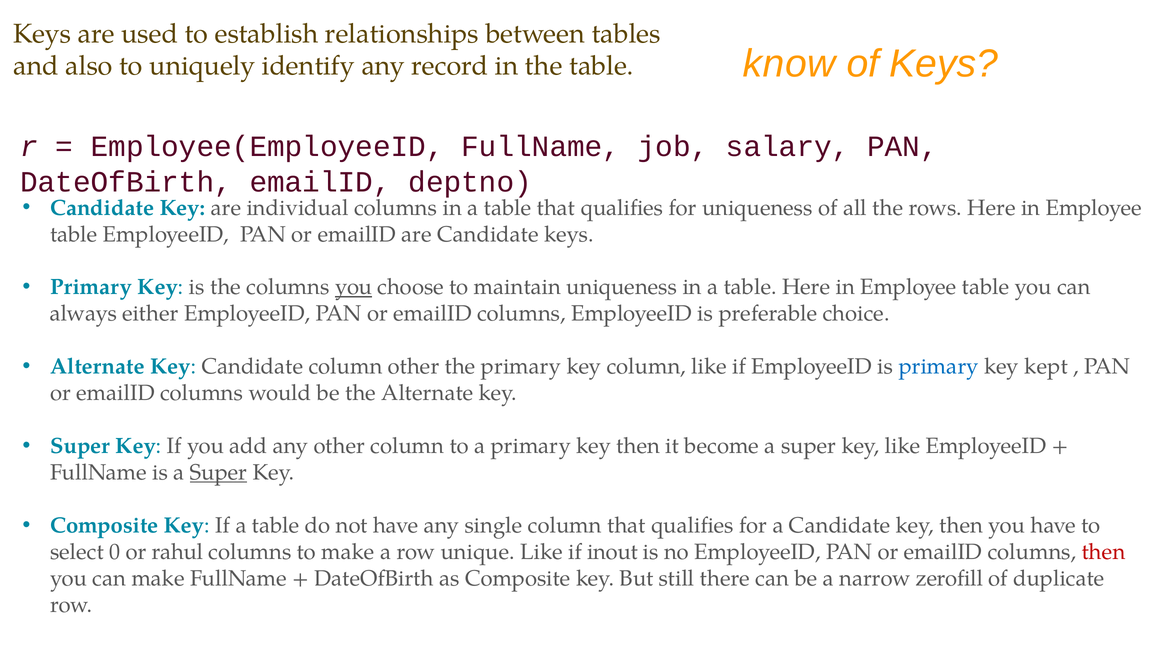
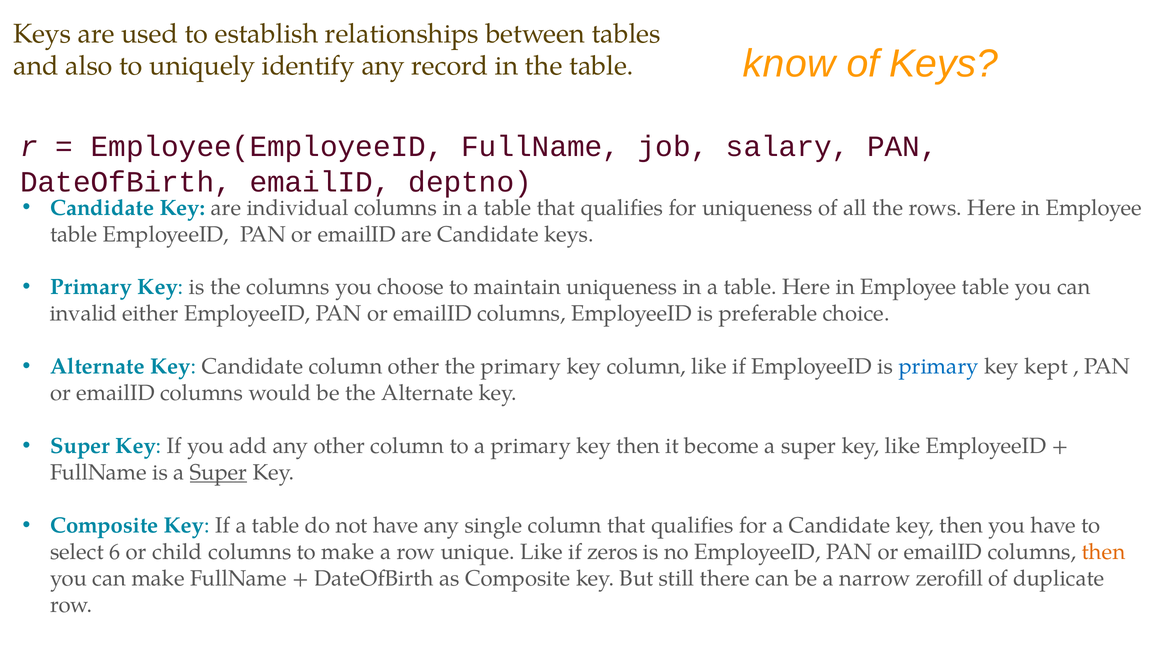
you at (354, 287) underline: present -> none
always: always -> invalid
0: 0 -> 6
rahul: rahul -> child
inout: inout -> zeros
then at (1104, 552) colour: red -> orange
